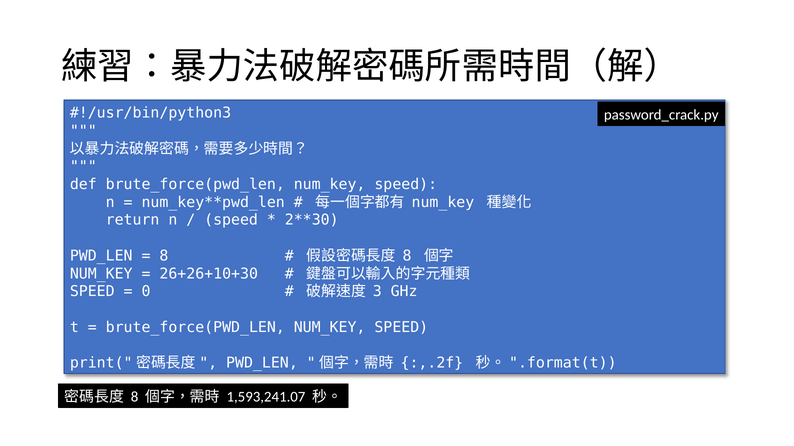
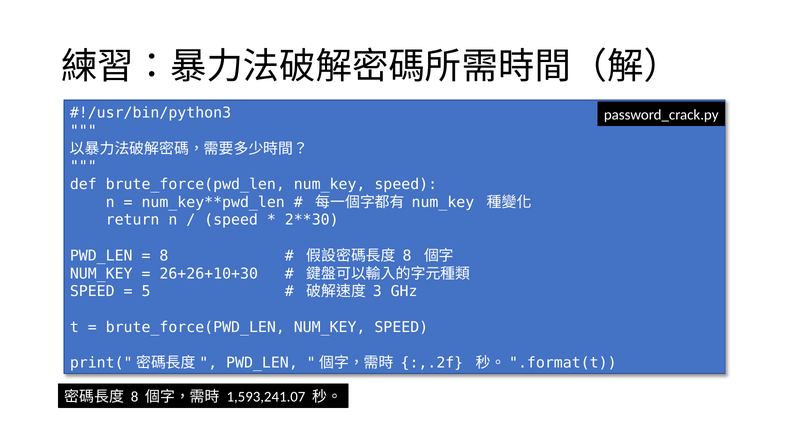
0: 0 -> 5
